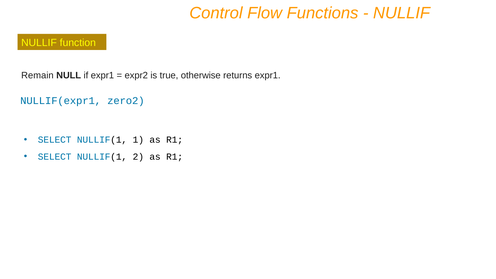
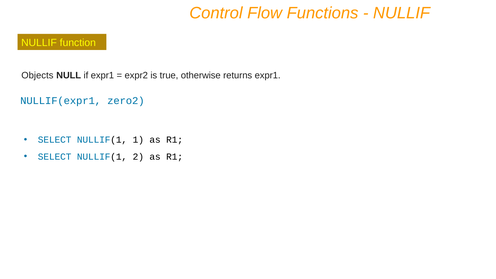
Remain: Remain -> Objects
